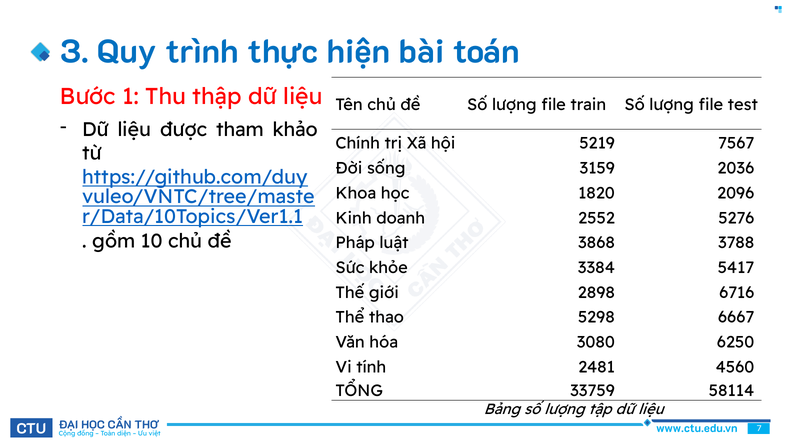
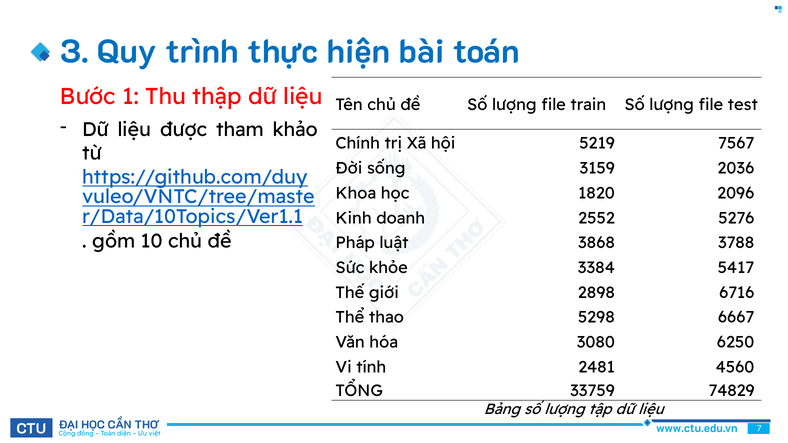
58114: 58114 -> 74829
